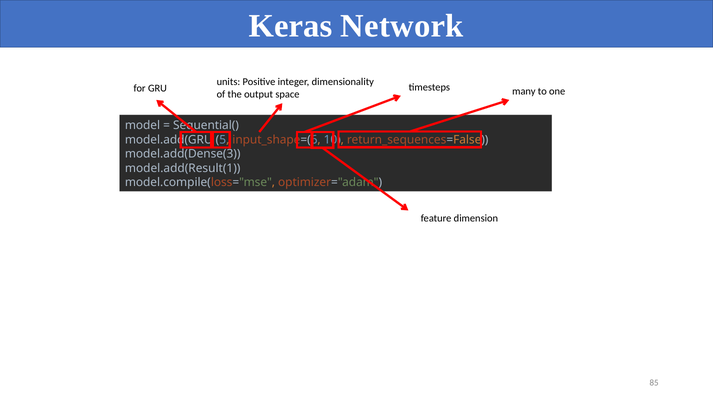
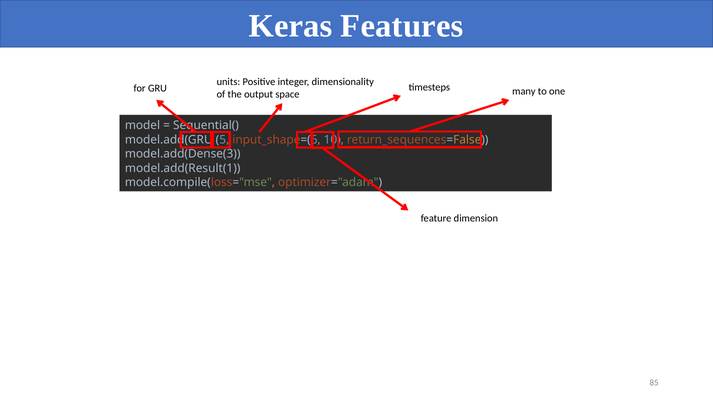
Network: Network -> Features
